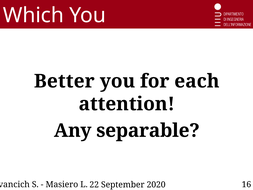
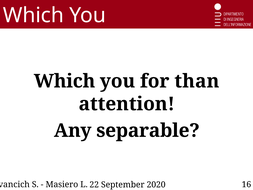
Better at (64, 81): Better -> Which
each: each -> than
